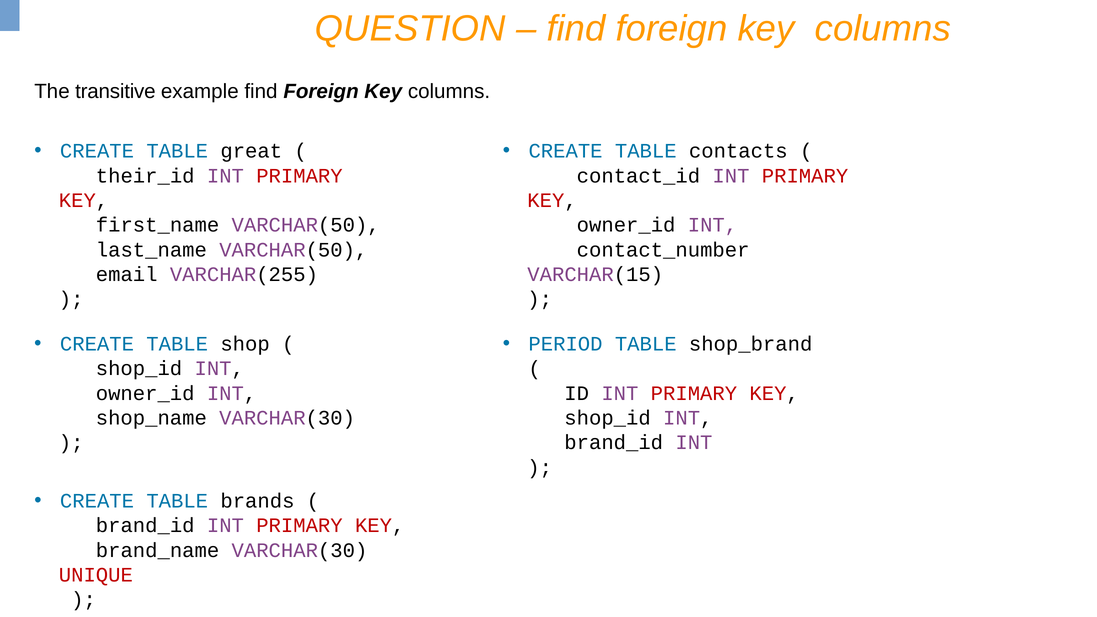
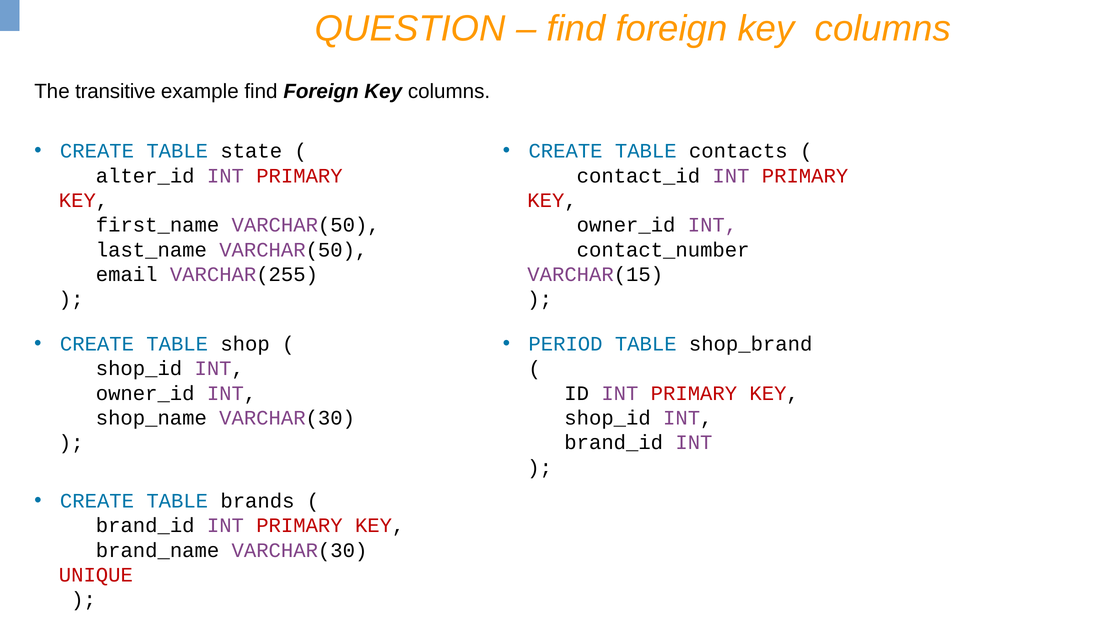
great: great -> state
their_id: their_id -> alter_id
